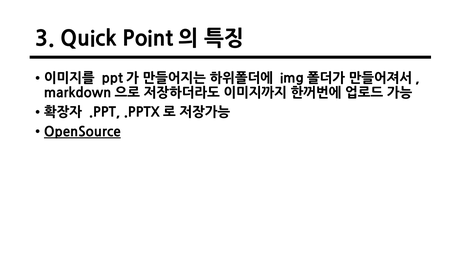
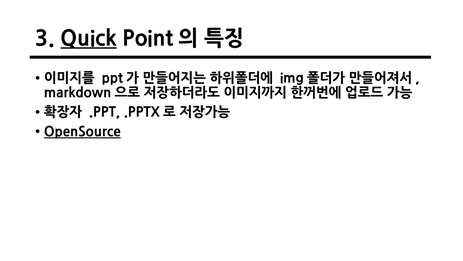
Quick underline: none -> present
